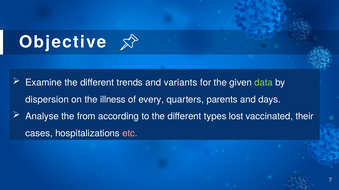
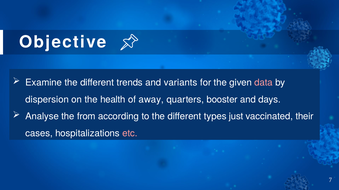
data colour: light green -> pink
illness: illness -> health
every: every -> away
parents: parents -> booster
lost: lost -> just
